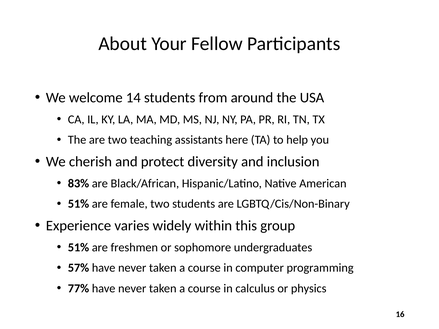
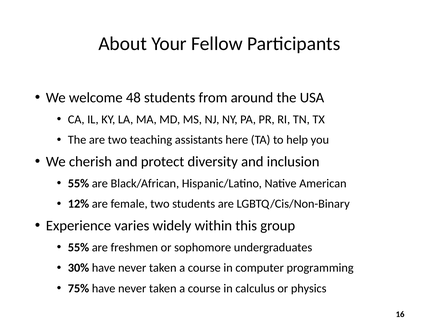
14: 14 -> 48
83% at (78, 184): 83% -> 55%
51% at (78, 204): 51% -> 12%
51% at (78, 248): 51% -> 55%
57%: 57% -> 30%
77%: 77% -> 75%
